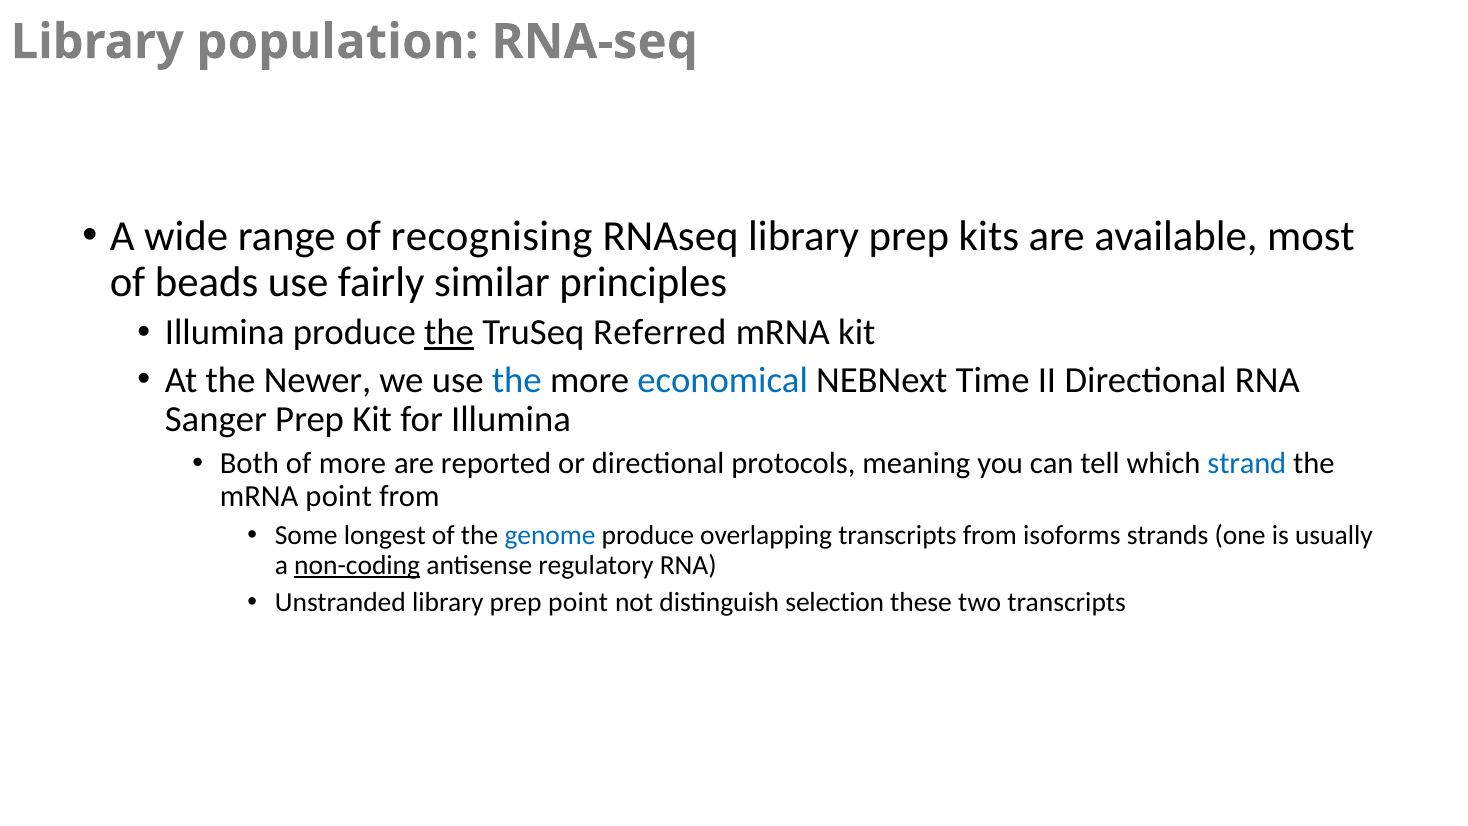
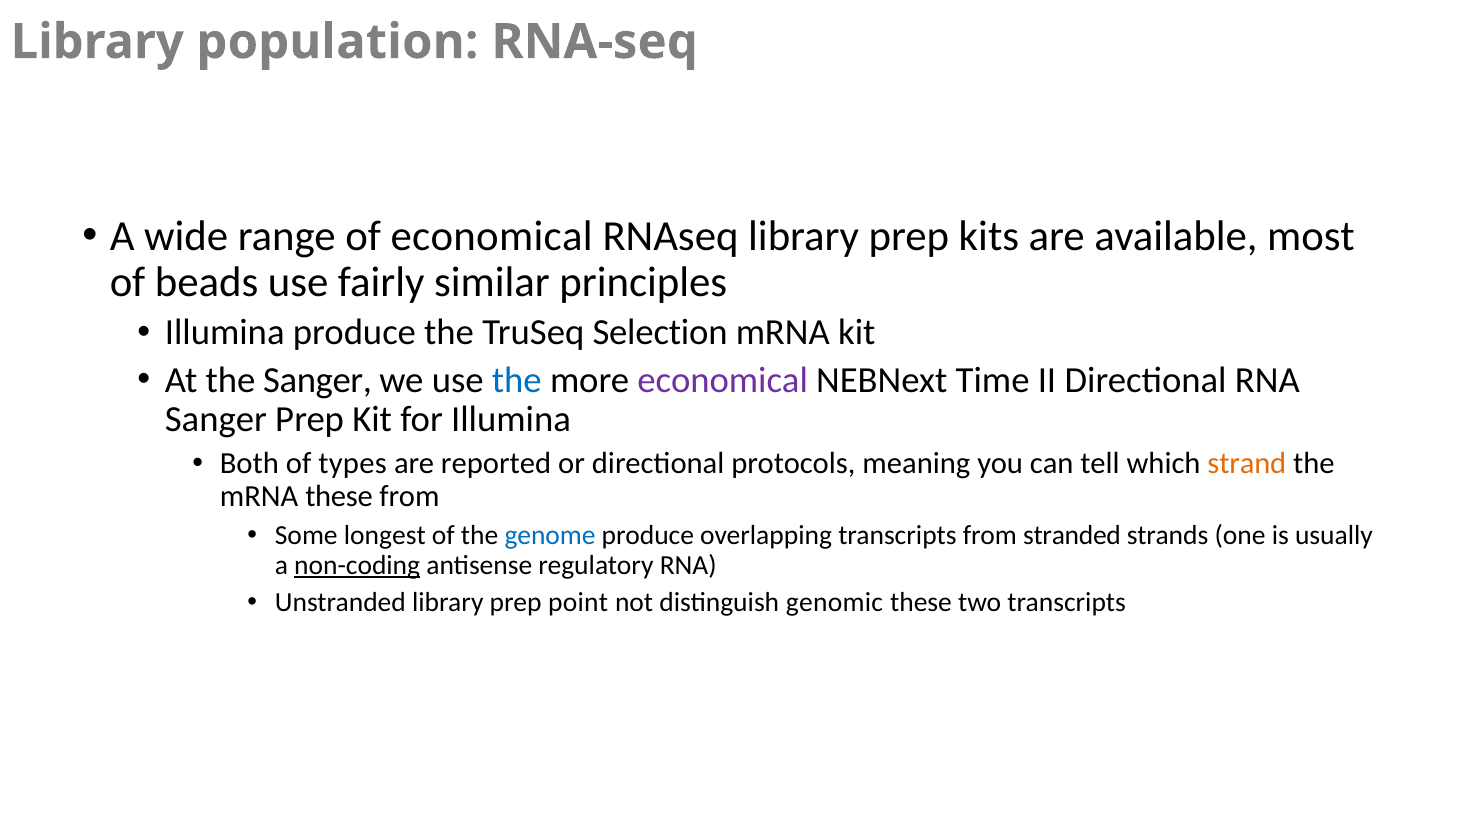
of recognising: recognising -> economical
the at (449, 333) underline: present -> none
Referred: Referred -> Selection
the Newer: Newer -> Sanger
economical at (723, 380) colour: blue -> purple
of more: more -> types
strand colour: blue -> orange
mRNA point: point -> these
isoforms: isoforms -> stranded
selection: selection -> genomic
